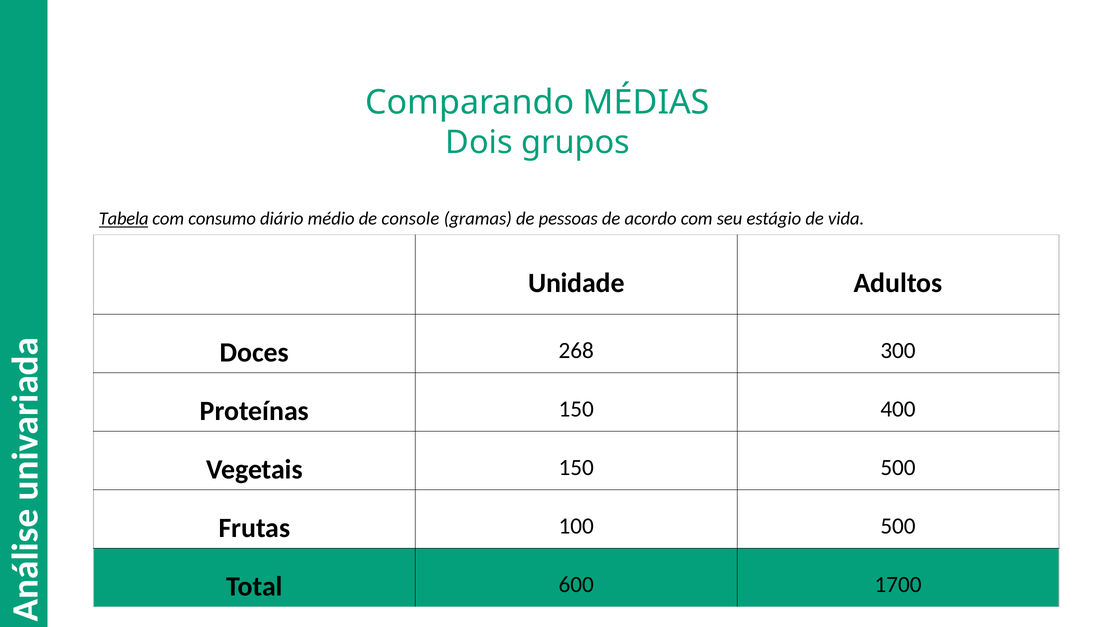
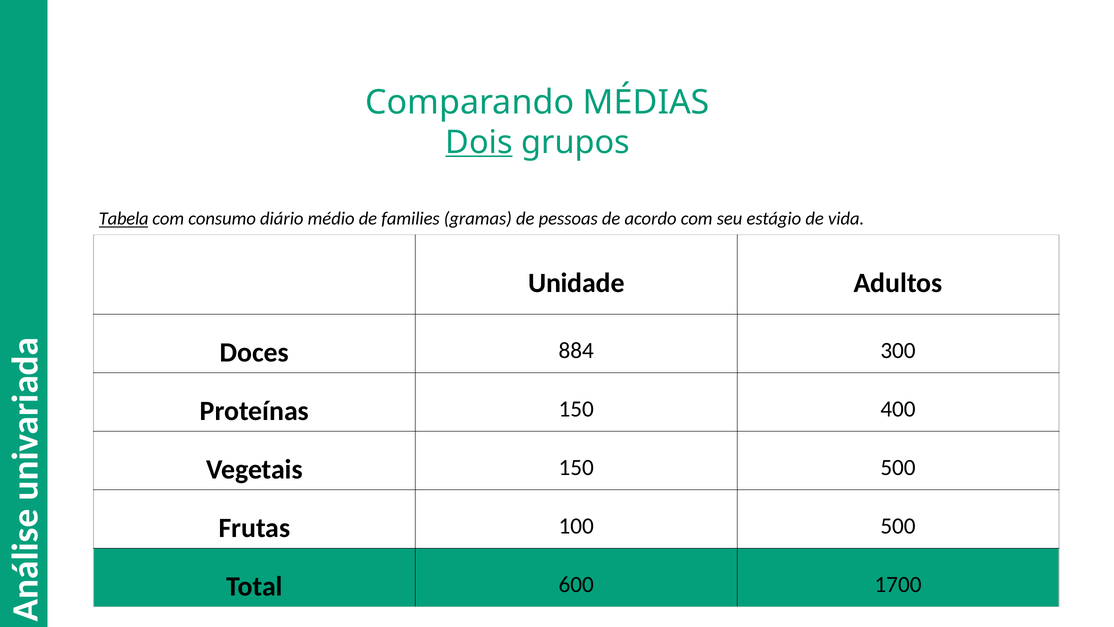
Dois underline: none -> present
console: console -> families
268: 268 -> 884
